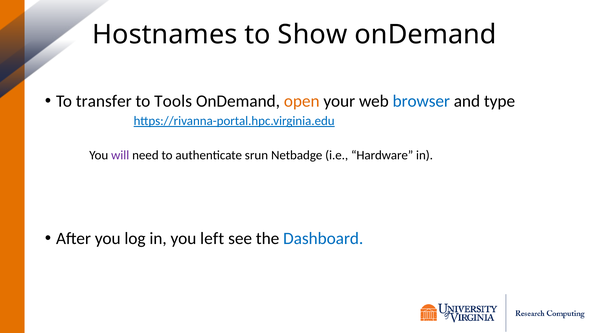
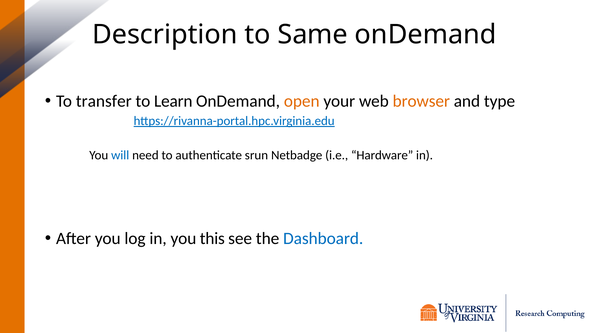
Hostnames: Hostnames -> Description
Show: Show -> Same
Tools: Tools -> Learn
browser colour: blue -> orange
will colour: purple -> blue
left: left -> this
